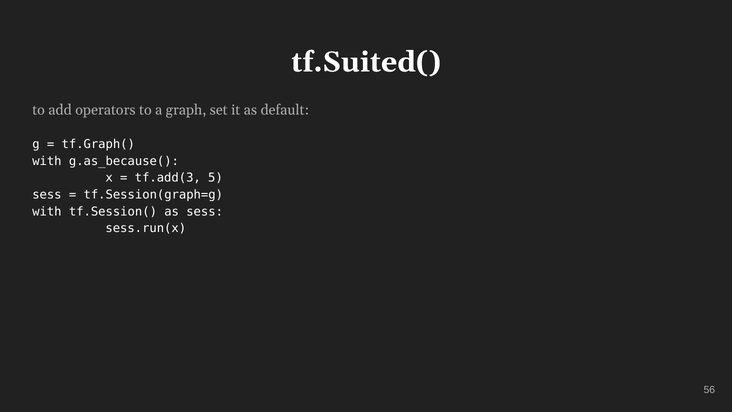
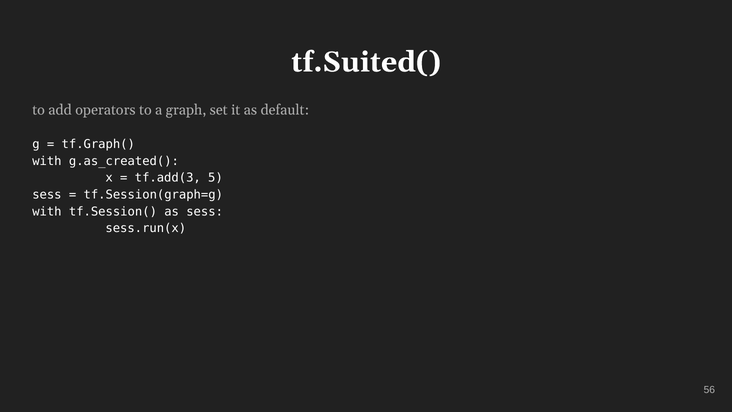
g.as_because(: g.as_because( -> g.as_created(
